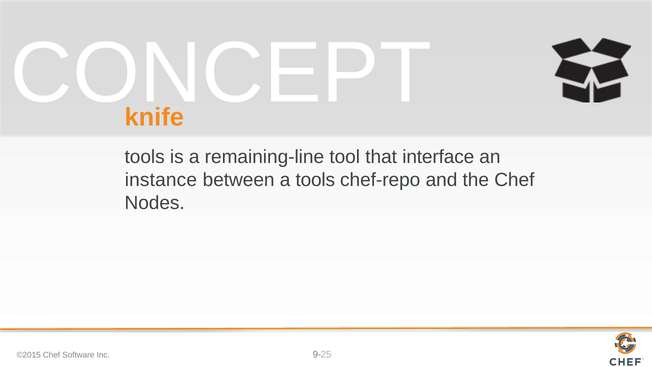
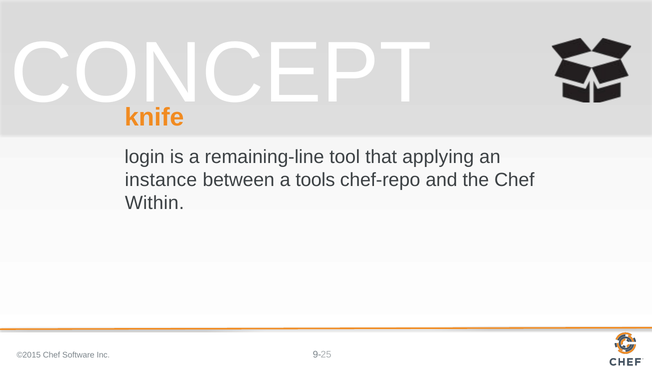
tools at (145, 157): tools -> login
interface: interface -> applying
Nodes: Nodes -> Within
